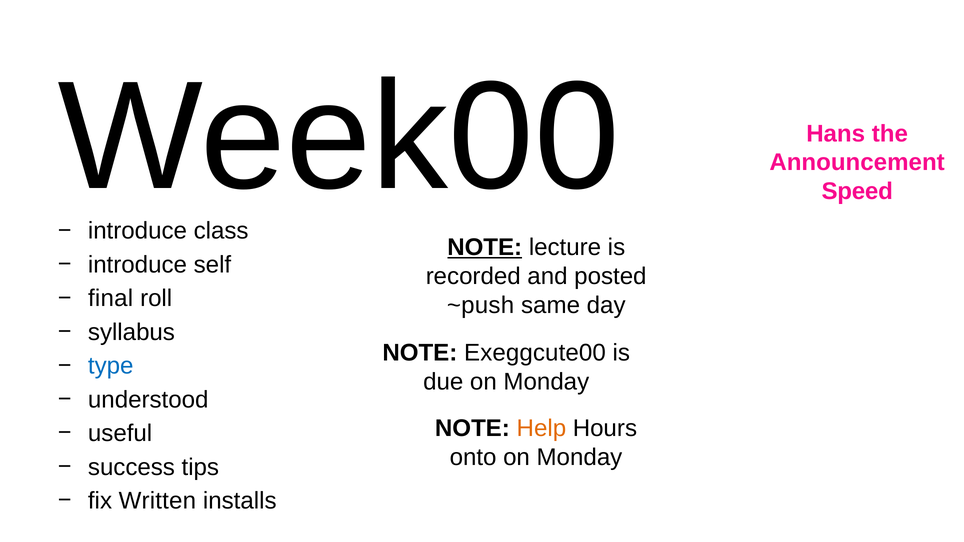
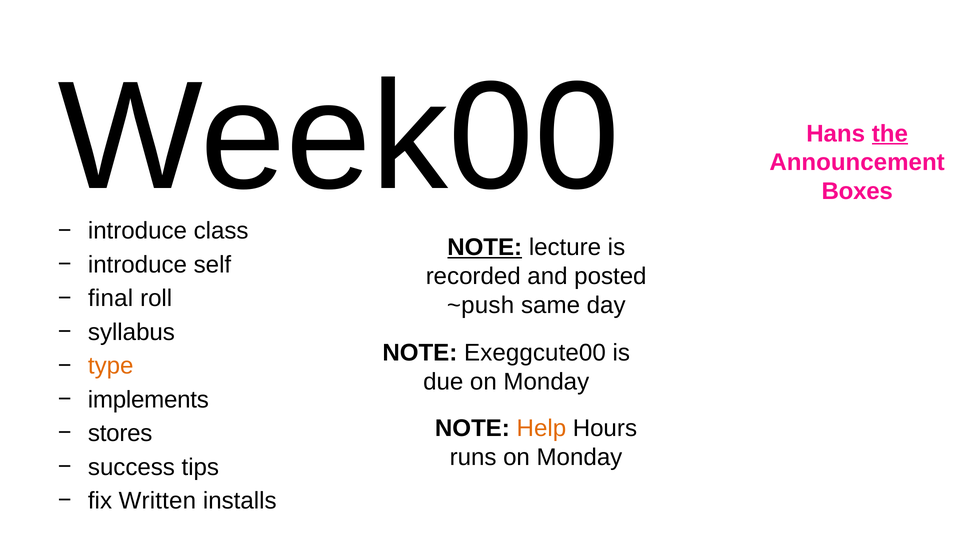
the underline: none -> present
Speed: Speed -> Boxes
type colour: blue -> orange
understood: understood -> implements
useful: useful -> stores
onto: onto -> runs
